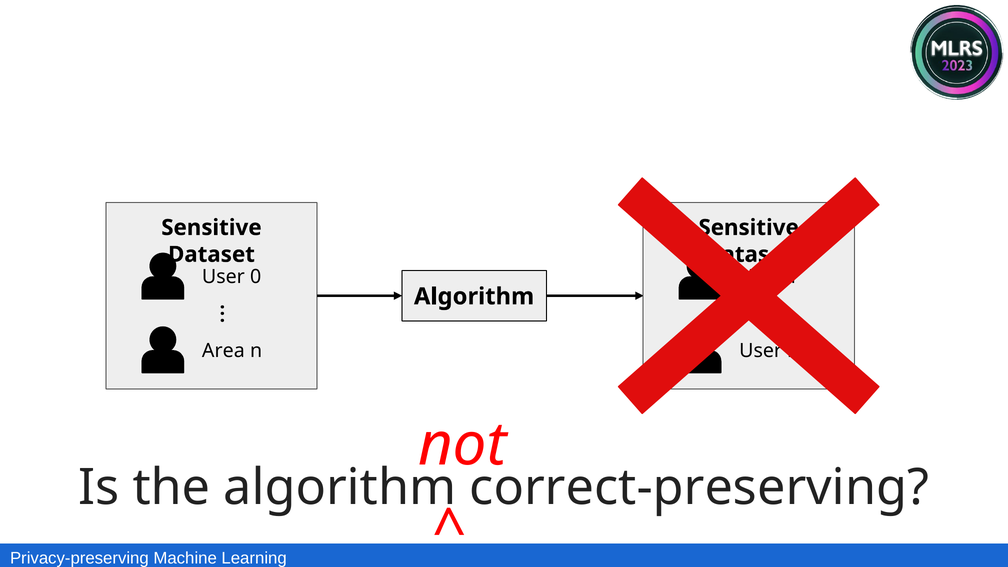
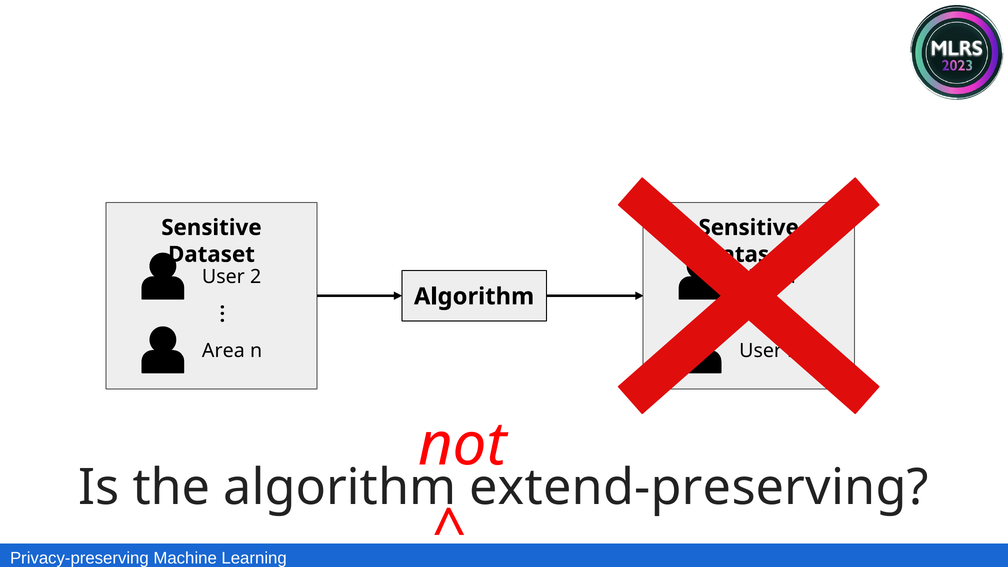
0: 0 -> 2
correct-preserving: correct-preserving -> extend-preserving
